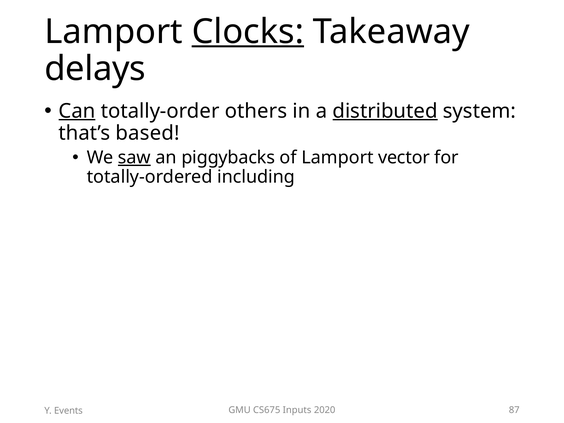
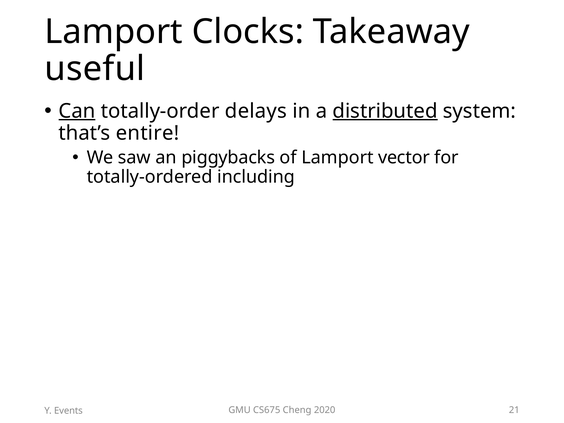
Clocks underline: present -> none
delays: delays -> useful
others: others -> delays
based: based -> entire
saw underline: present -> none
Inputs: Inputs -> Cheng
87: 87 -> 21
